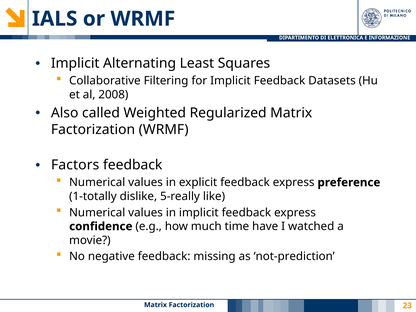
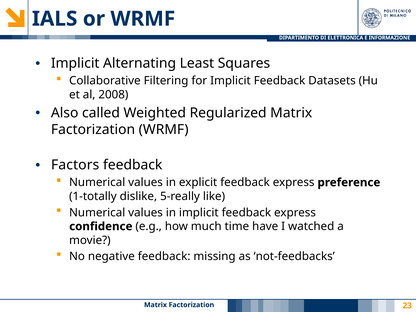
not-prediction: not-prediction -> not-feedbacks
